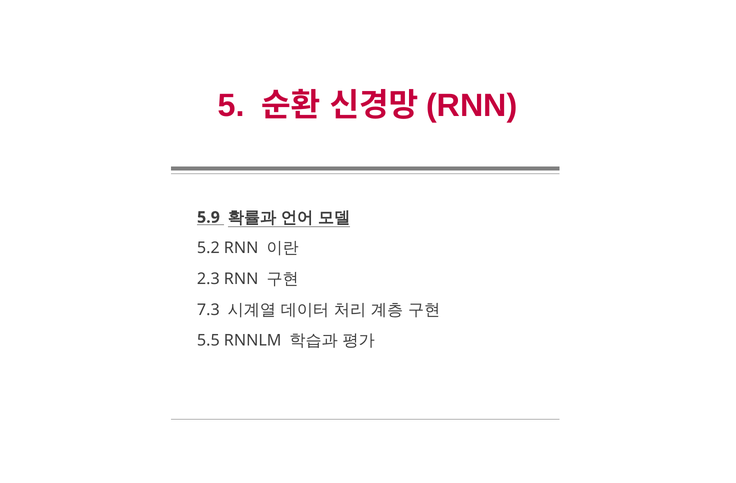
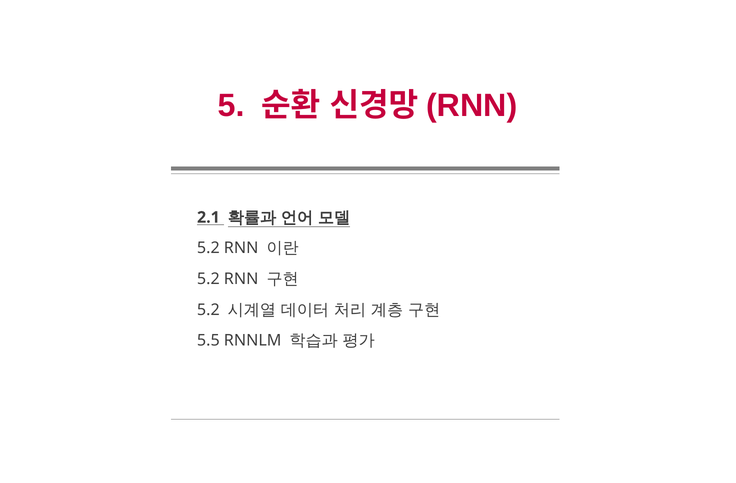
5.9: 5.9 -> 2.1
2.3 at (208, 279): 2.3 -> 5.2
7.3 at (208, 310): 7.3 -> 5.2
